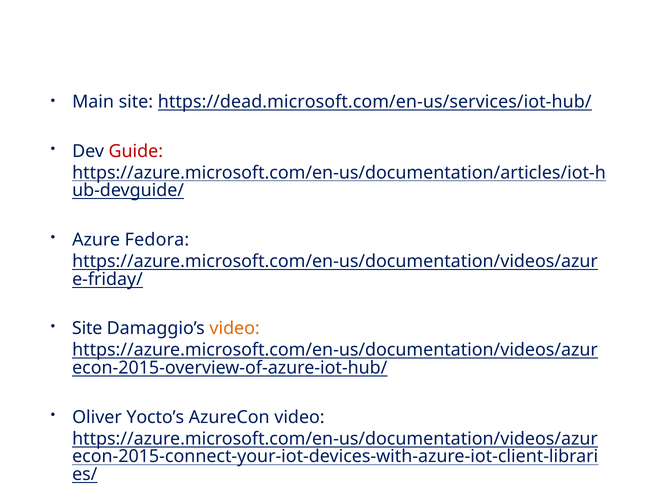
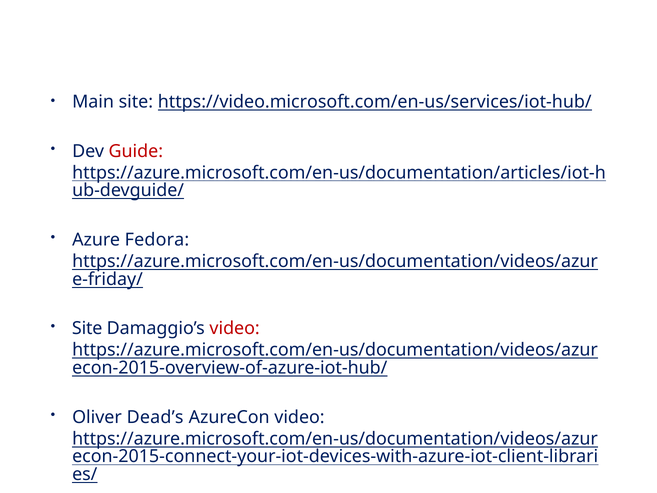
https://dead.microsoft.com/en-us/services/iot-hub/: https://dead.microsoft.com/en-us/services/iot-hub/ -> https://video.microsoft.com/en-us/services/iot-hub/
video at (235, 328) colour: orange -> red
Yocto’s: Yocto’s -> Dead’s
